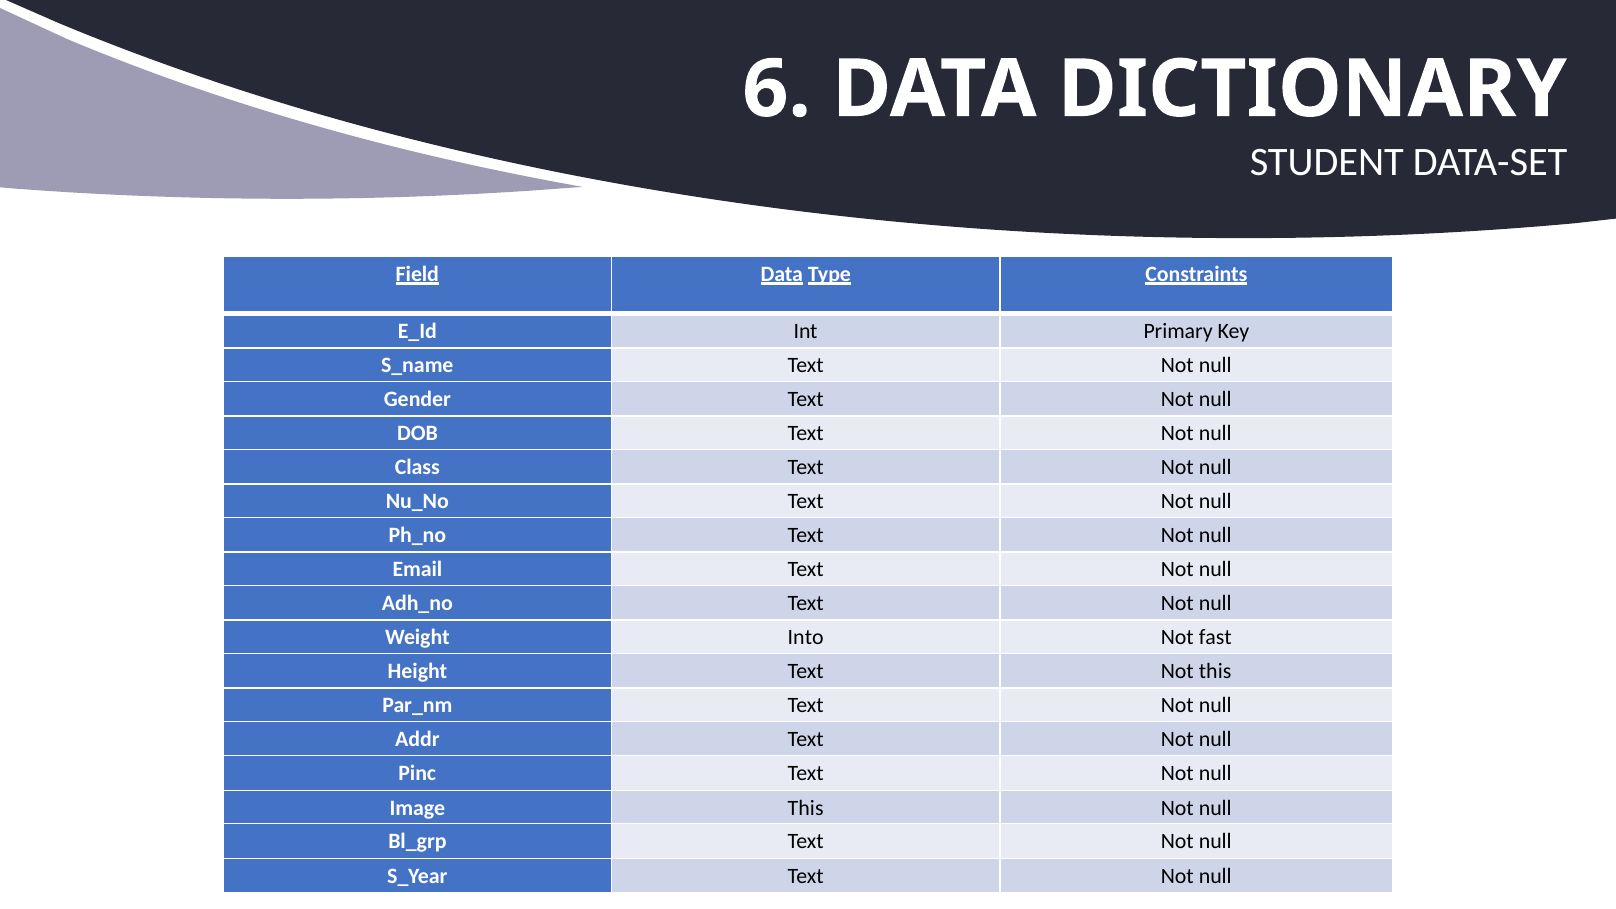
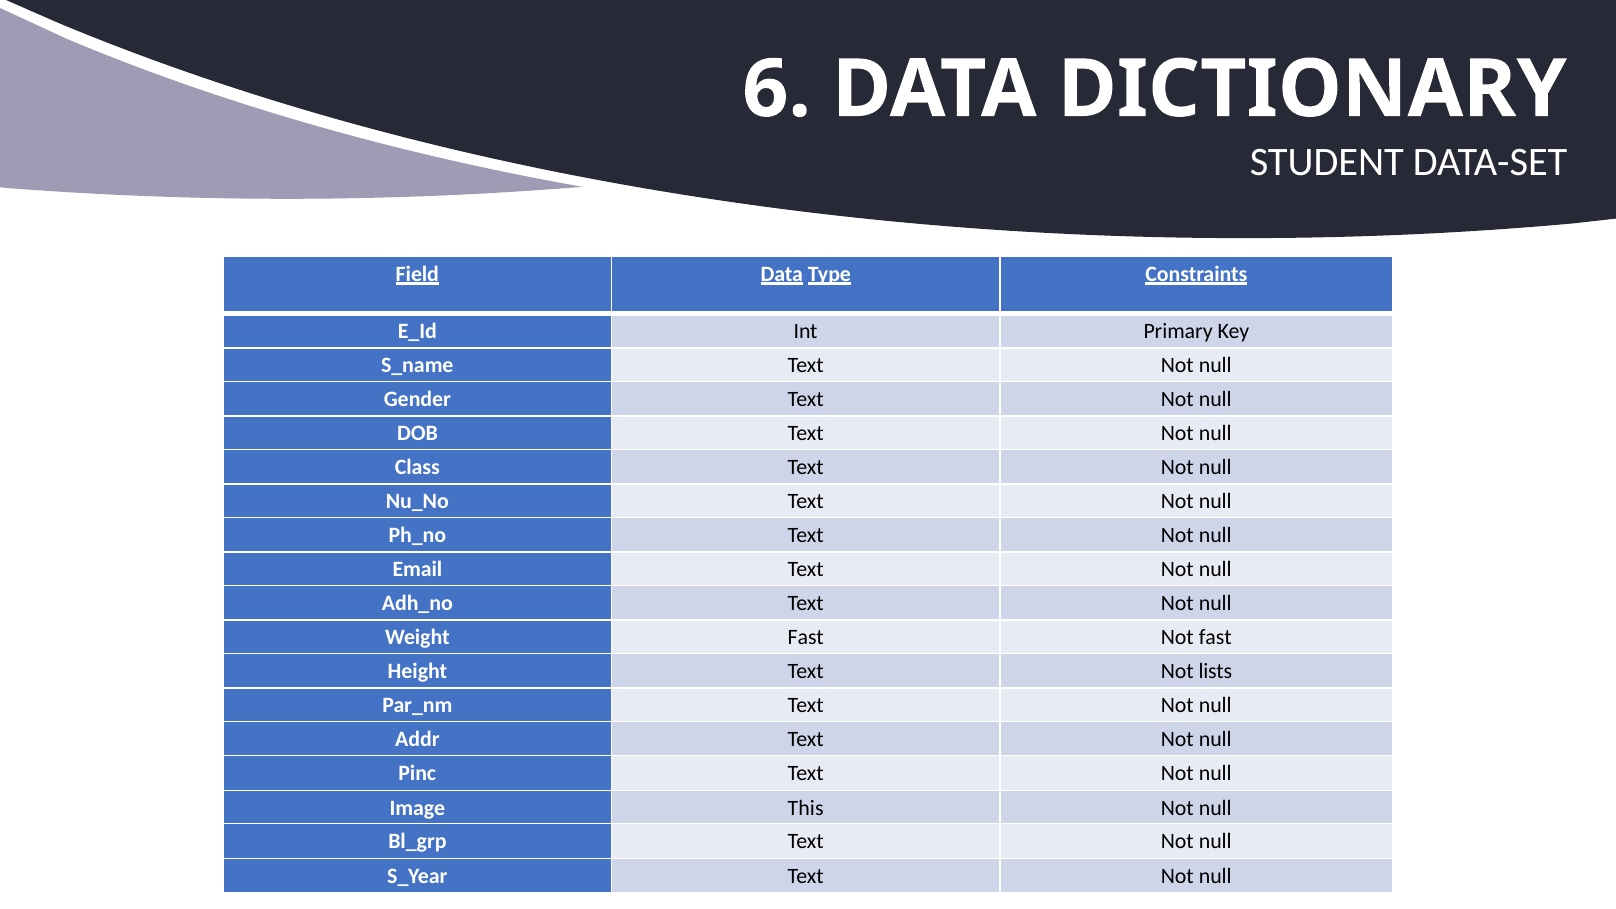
Weight Into: Into -> Fast
Not this: this -> lists
